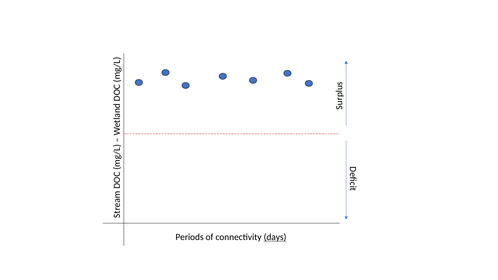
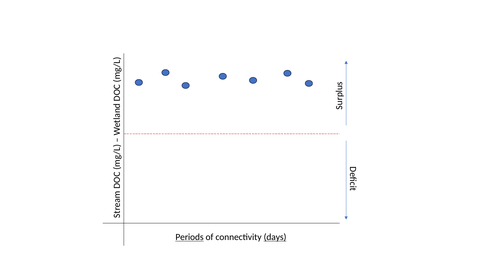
Periods underline: none -> present
